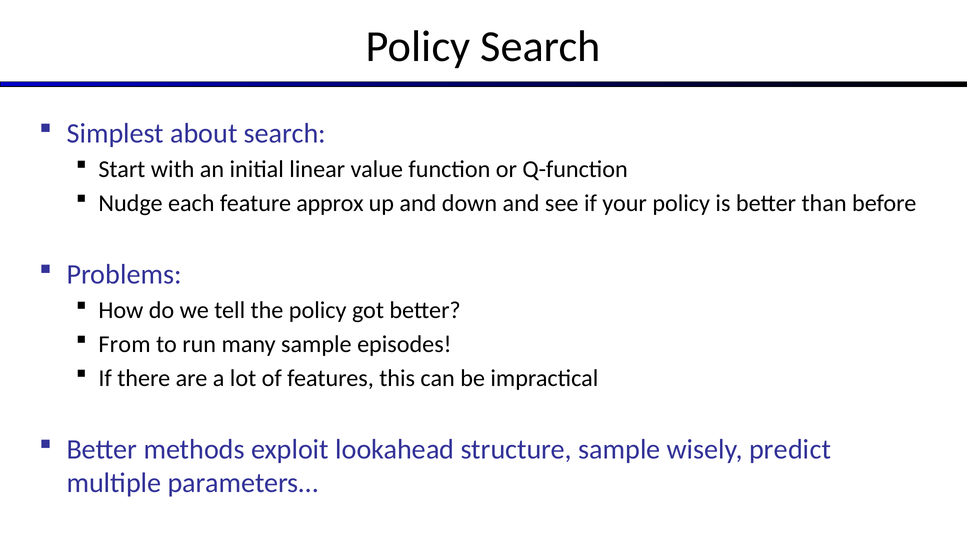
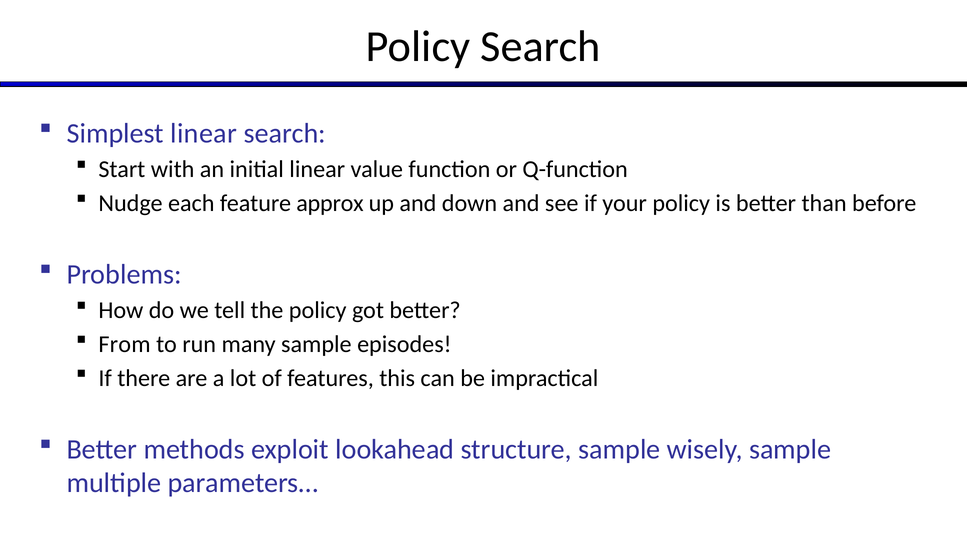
Simplest about: about -> linear
wisely predict: predict -> sample
